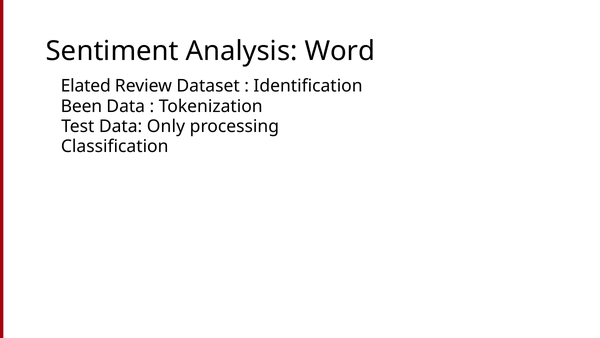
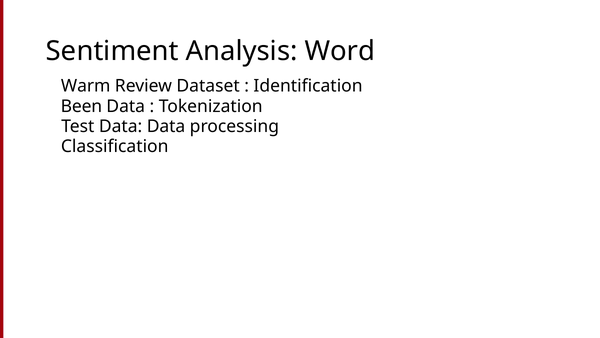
Elated: Elated -> Warm
Data Only: Only -> Data
